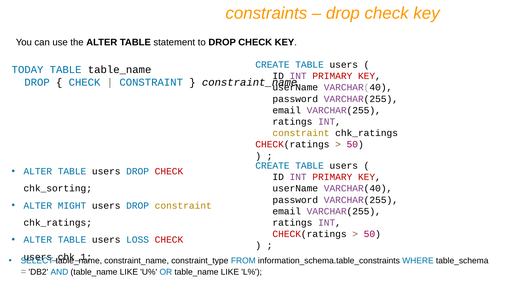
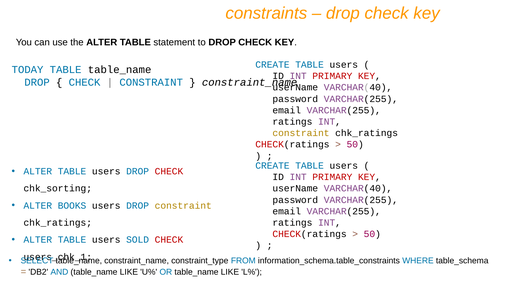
MIGHT: MIGHT -> BOOKS
LOSS: LOSS -> SOLD
